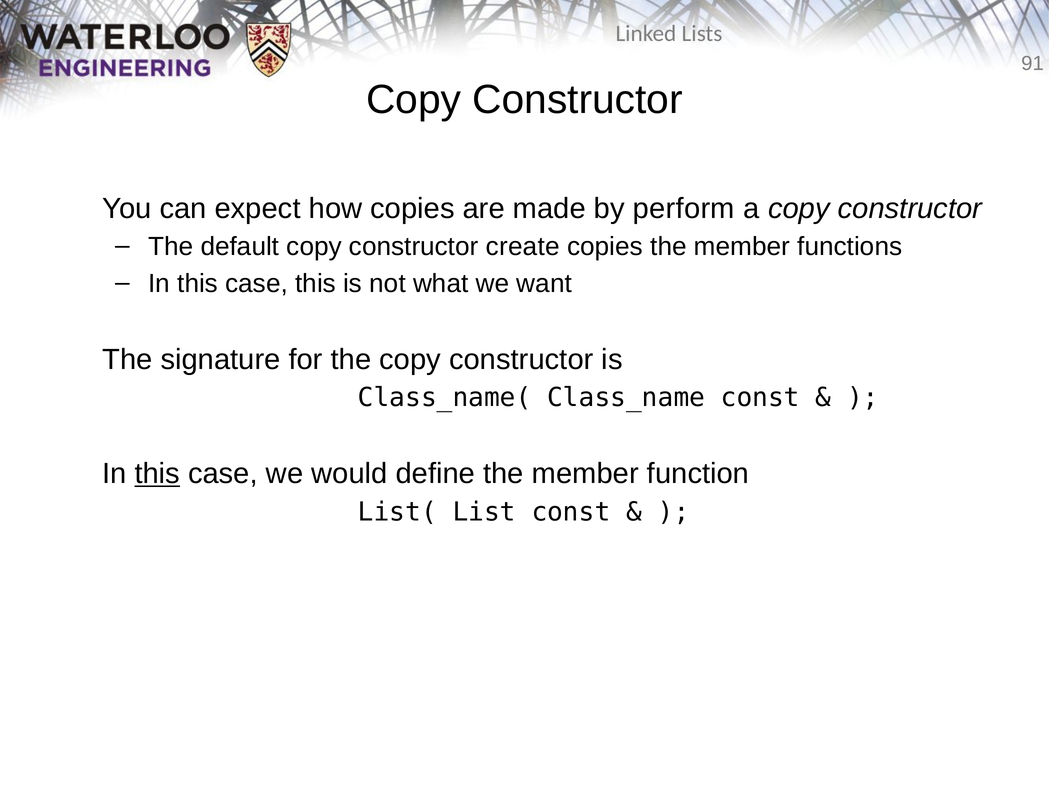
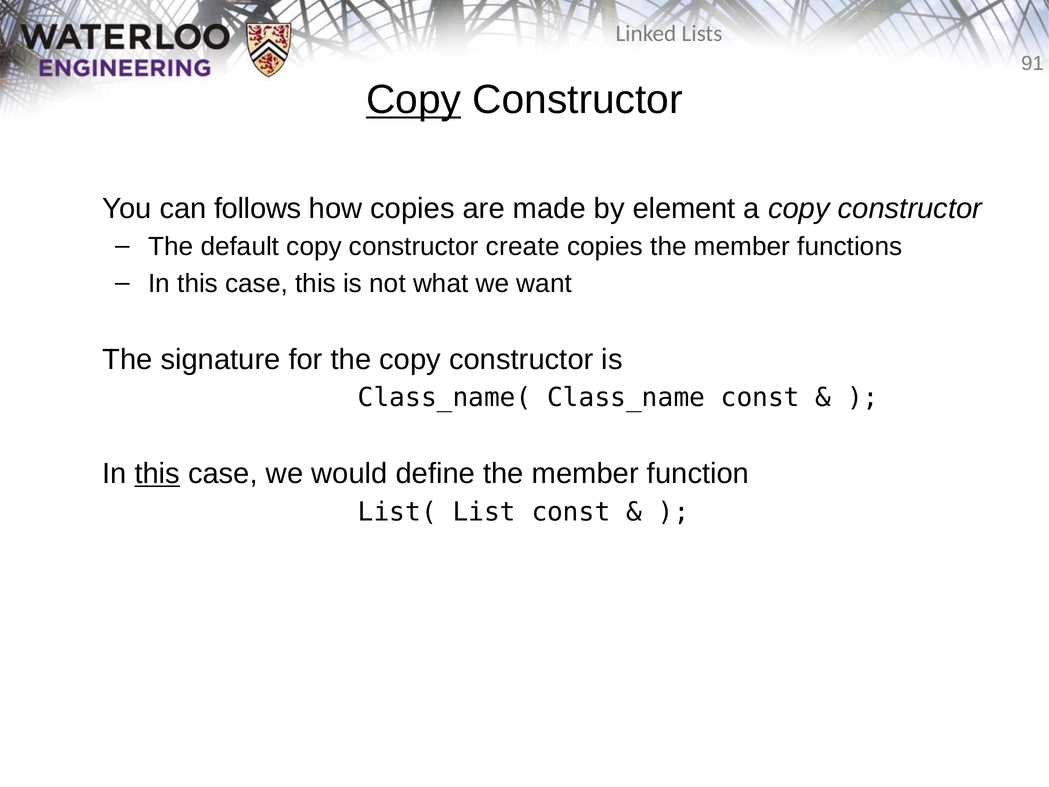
Copy at (414, 100) underline: none -> present
expect: expect -> follows
perform: perform -> element
